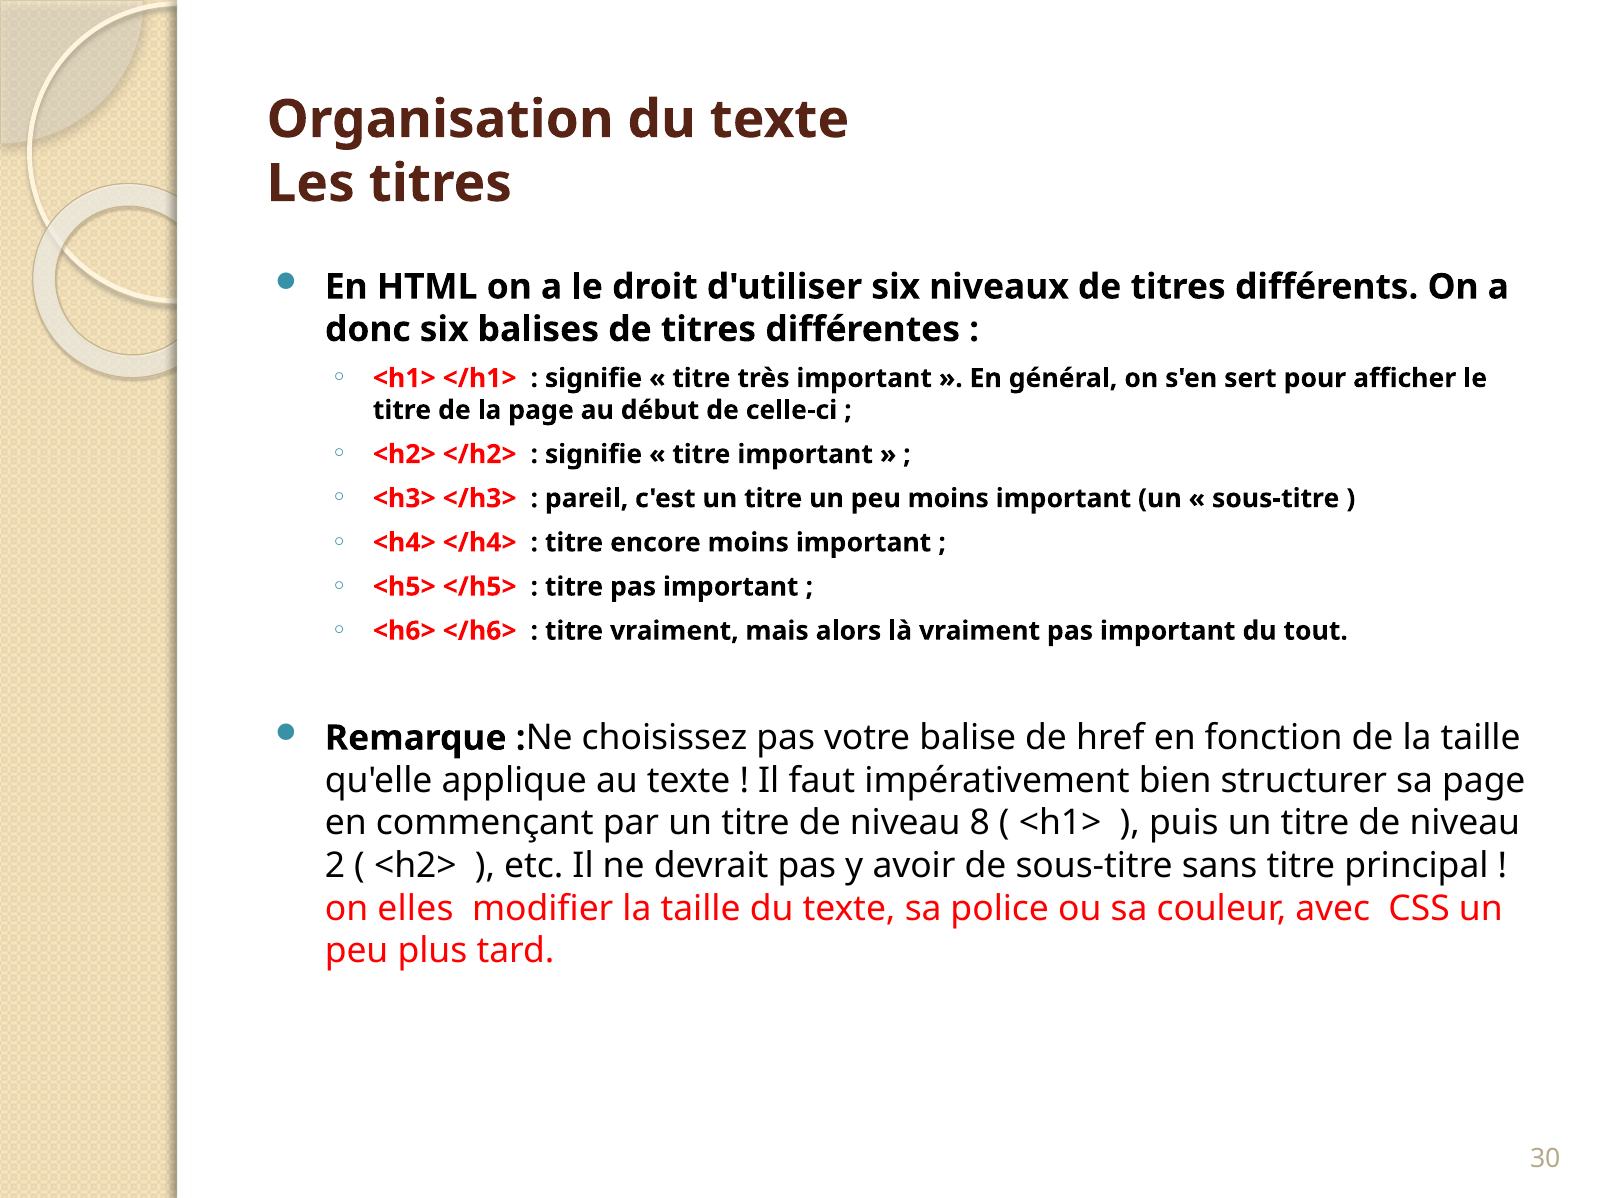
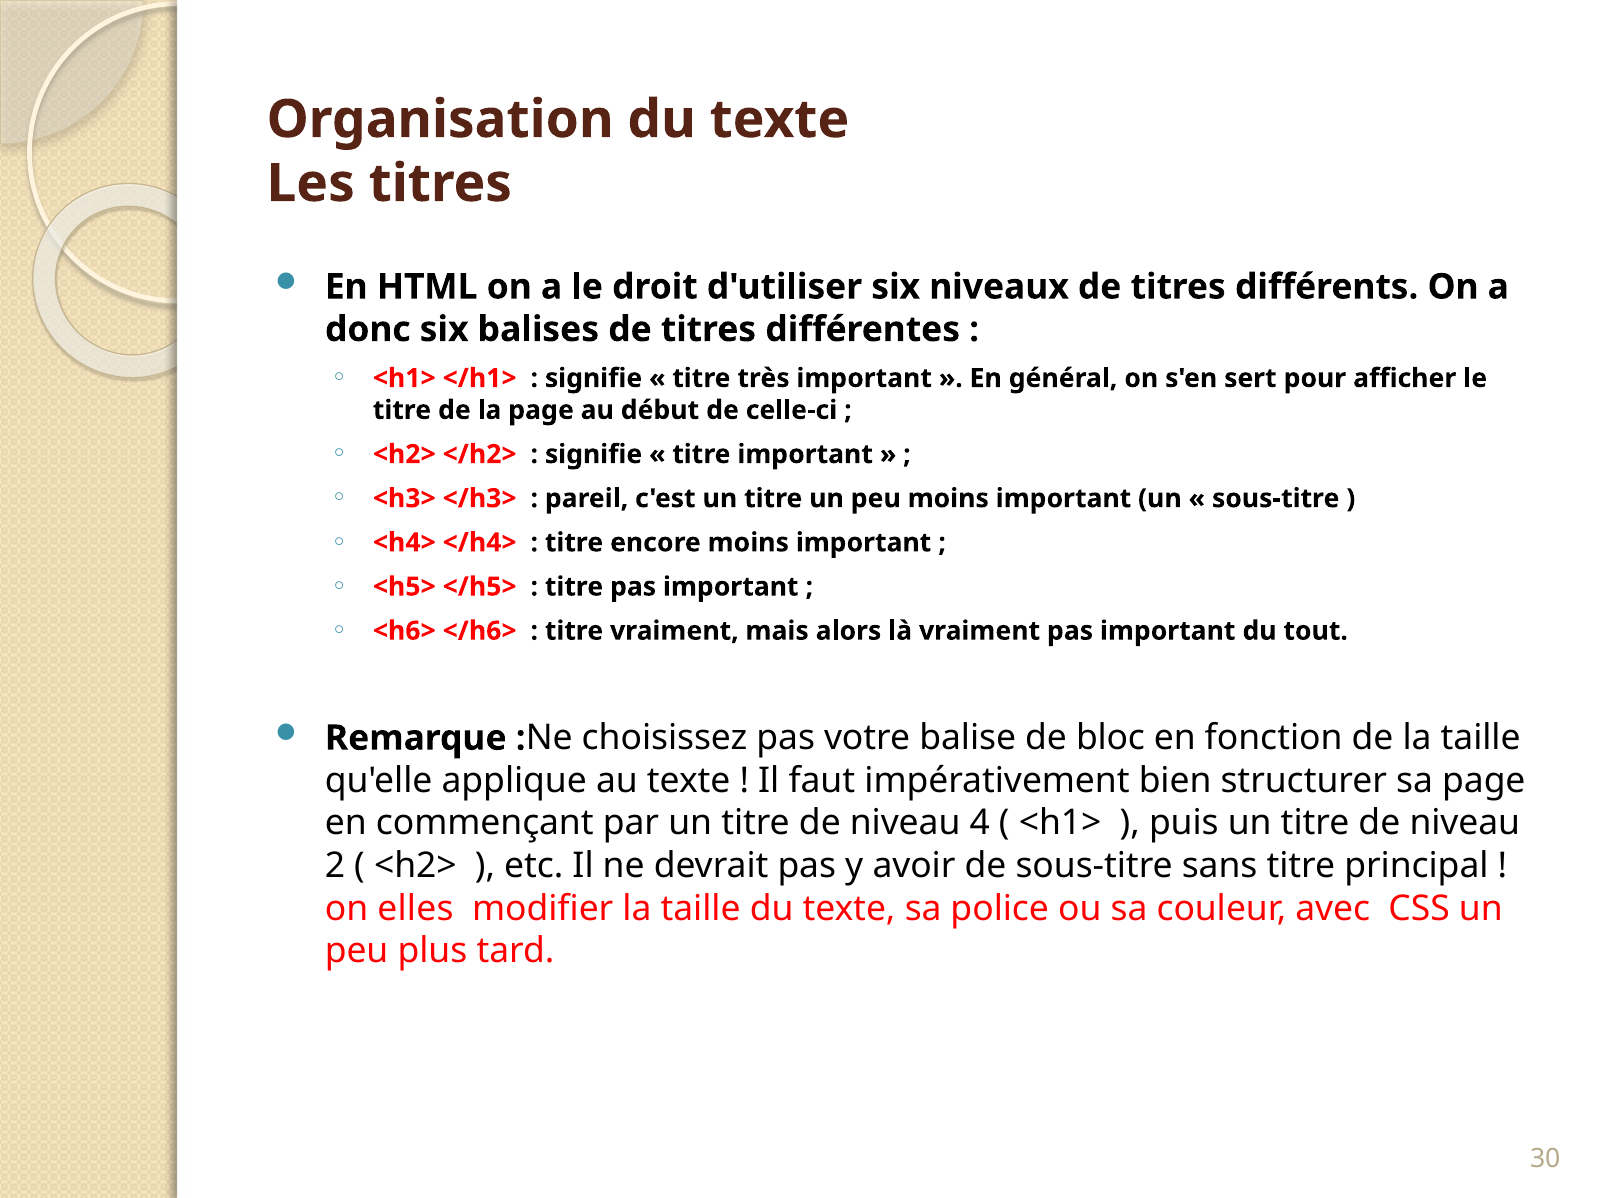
href: href -> bloc
8: 8 -> 4
